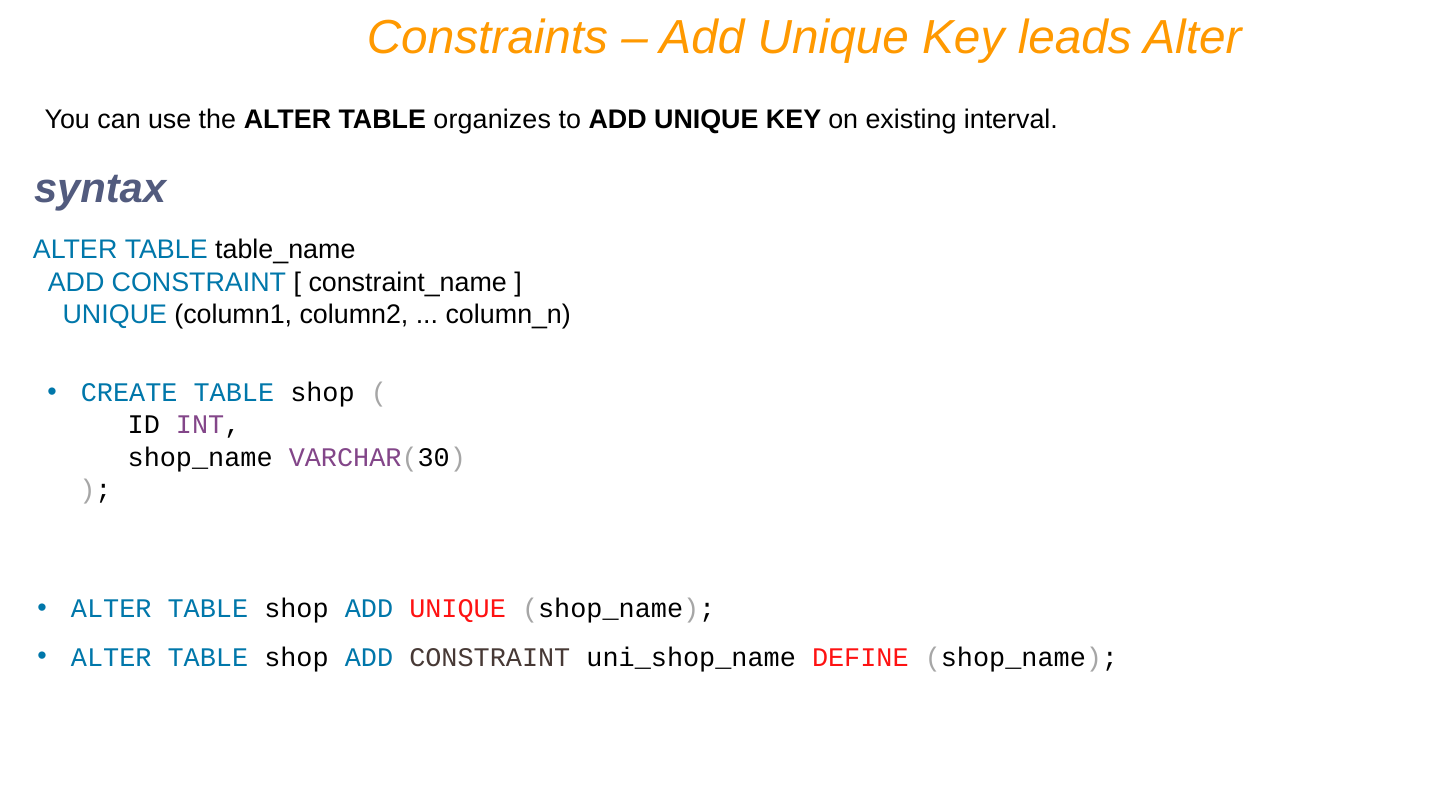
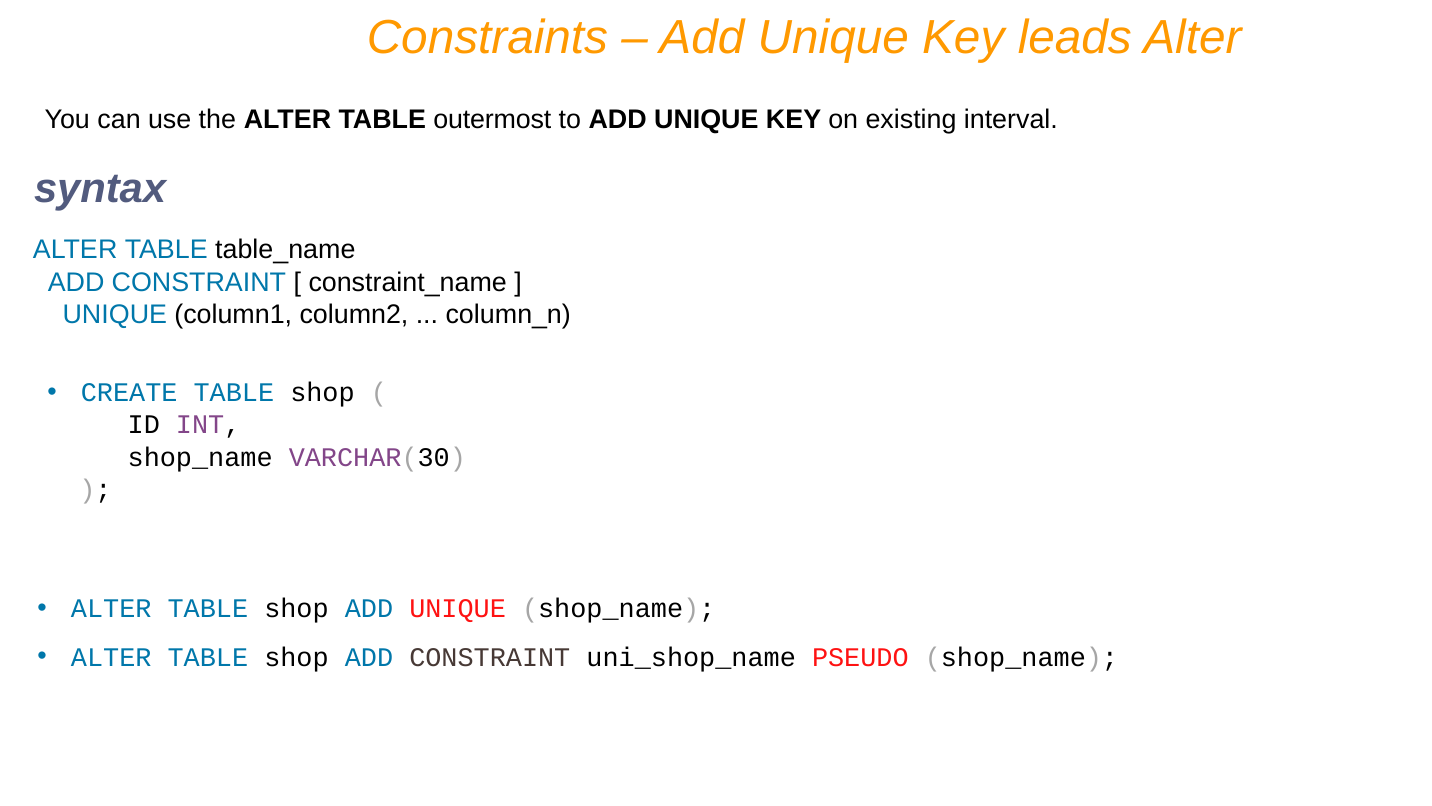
organizes: organizes -> outermost
DEFINE: DEFINE -> PSEUDO
